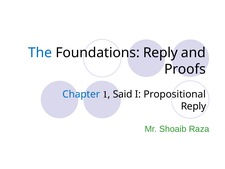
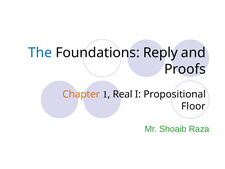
Chapter colour: blue -> orange
Said: Said -> Real
Reply at (194, 106): Reply -> Floor
